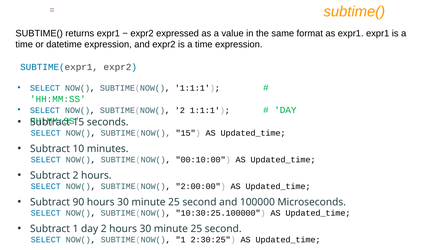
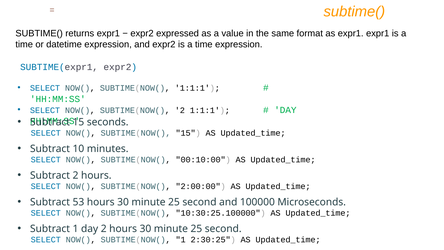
90: 90 -> 53
